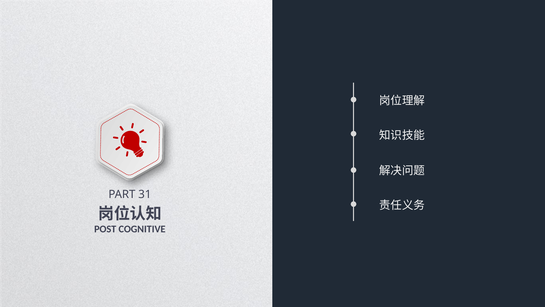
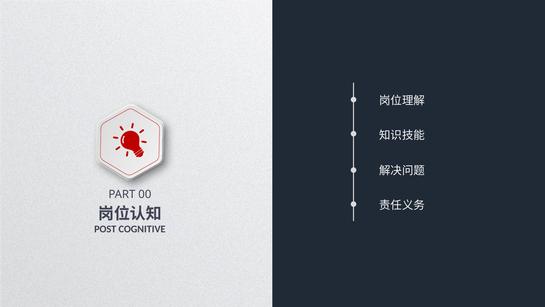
31: 31 -> 00
